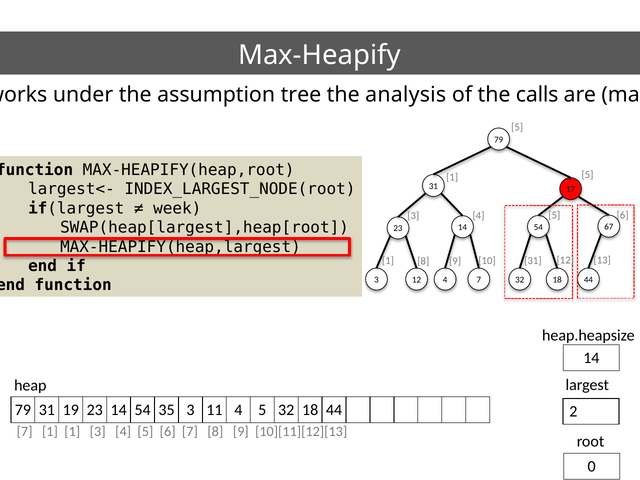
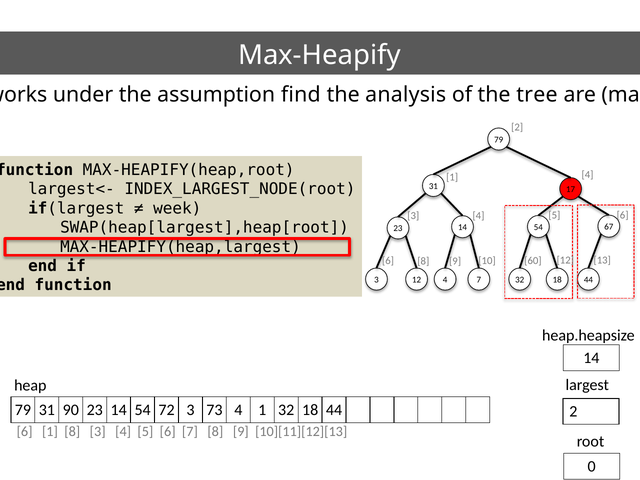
tree: tree -> find
calls: calls -> tree
5 at (517, 127): 5 -> 2
1 5: 5 -> 4
1 at (388, 261): 1 -> 6
10 31: 31 -> 60
19: 19 -> 90
35: 35 -> 72
11: 11 -> 73
5 at (262, 410): 5 -> 1
7 at (25, 431): 7 -> 6
1 1: 1 -> 8
